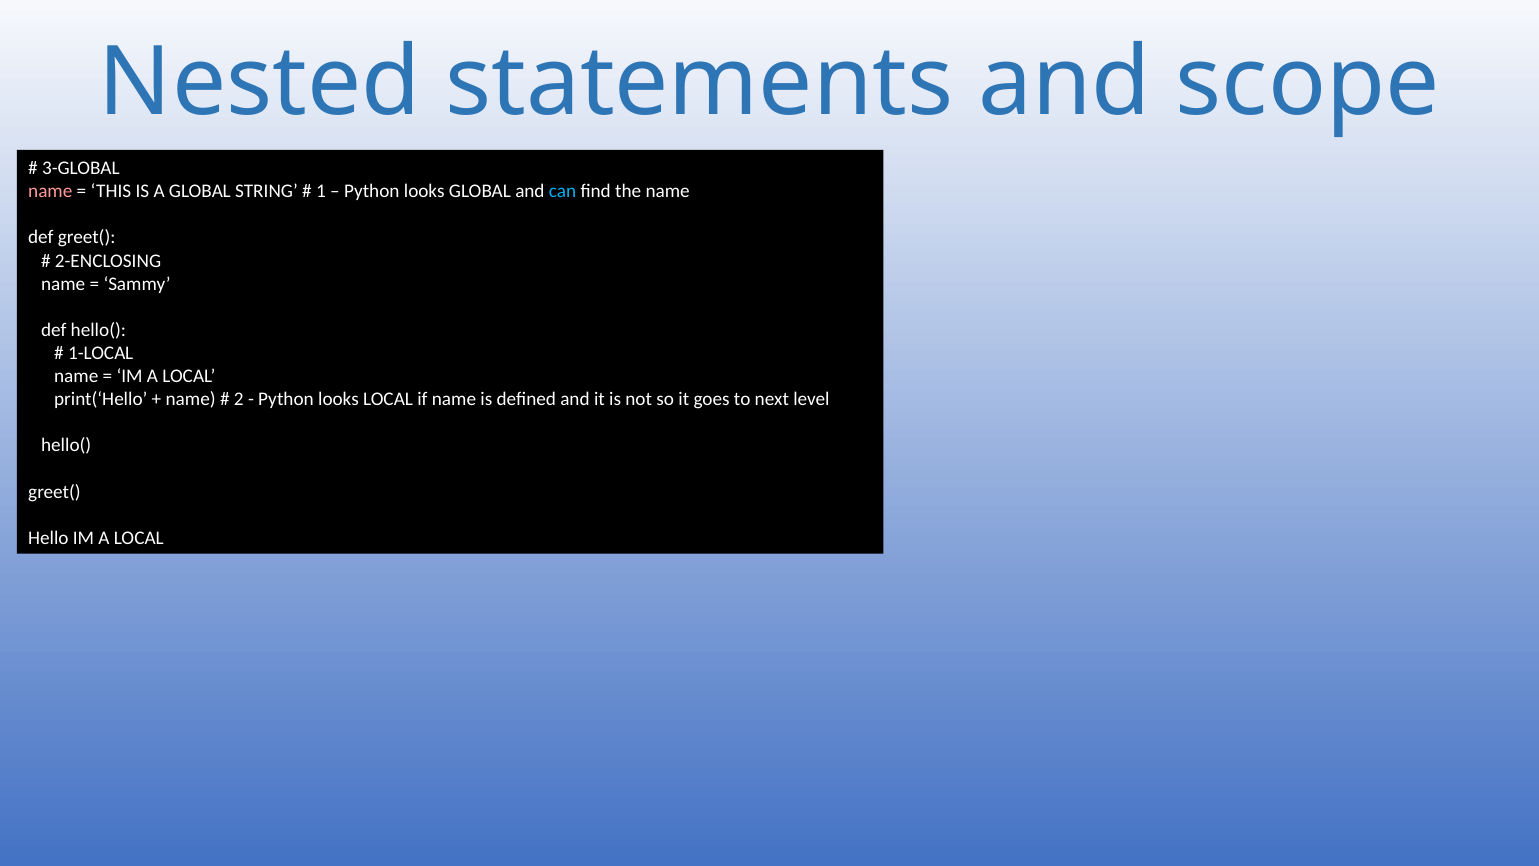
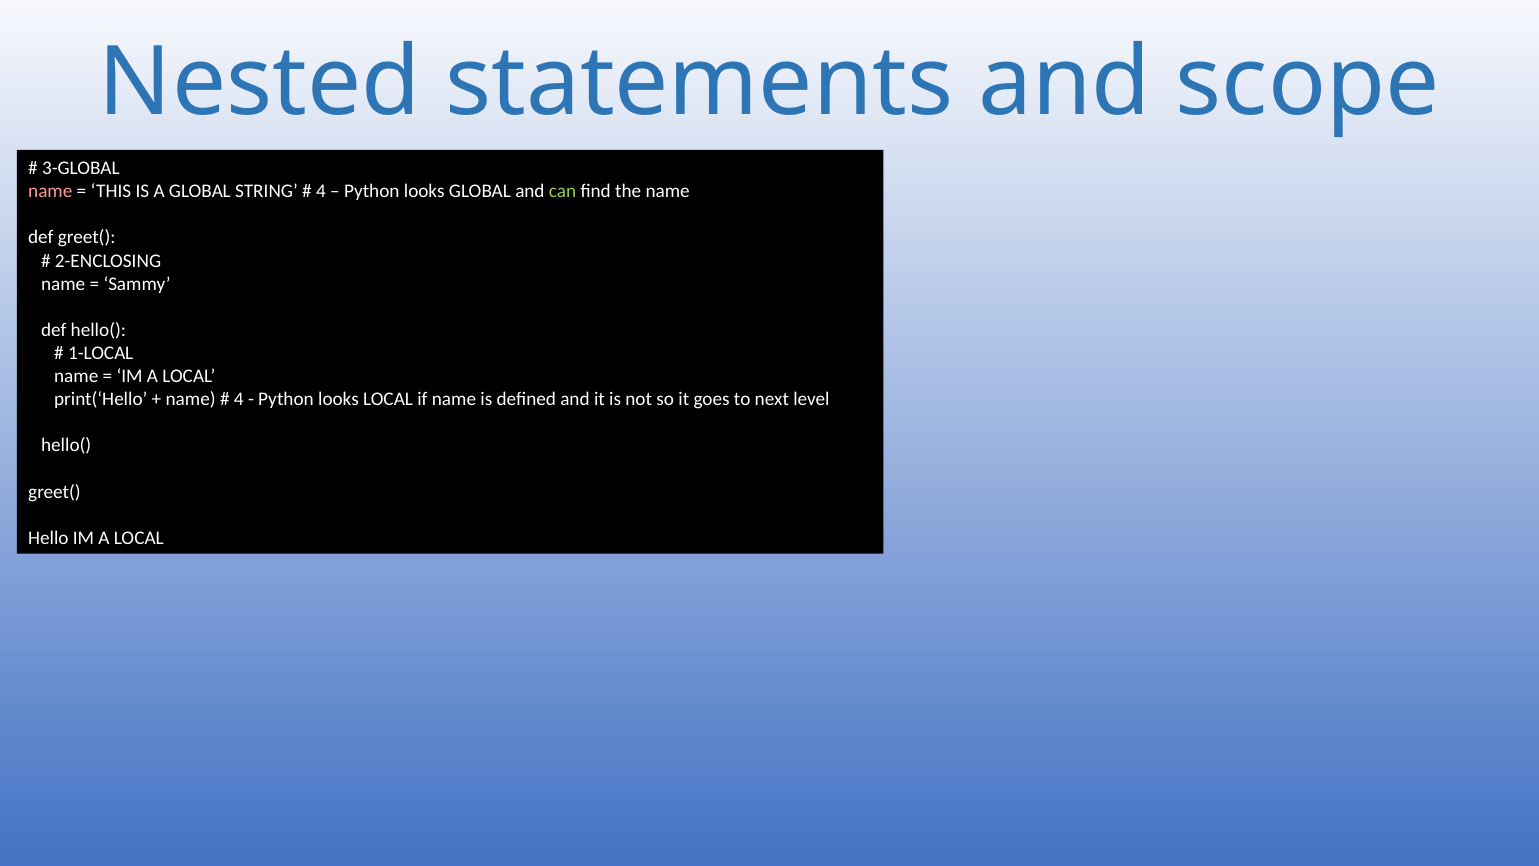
1 at (321, 191): 1 -> 4
can colour: light blue -> light green
2 at (239, 399): 2 -> 4
